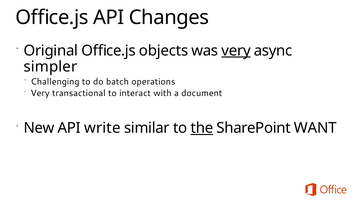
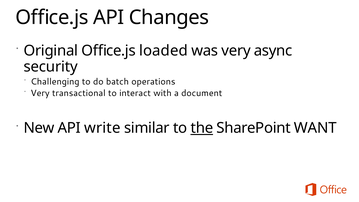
objects: objects -> loaded
very at (236, 51) underline: present -> none
simpler: simpler -> security
